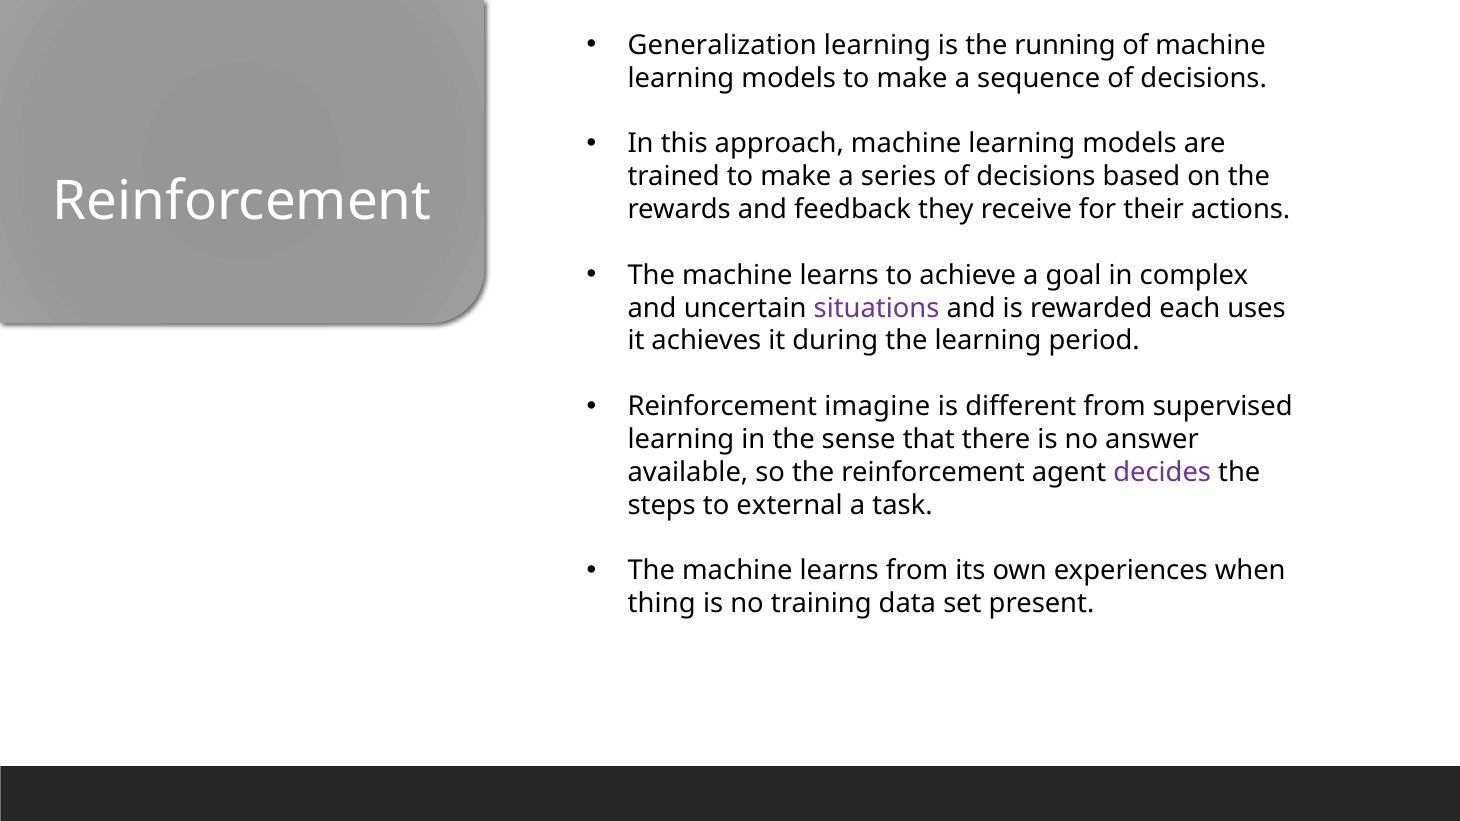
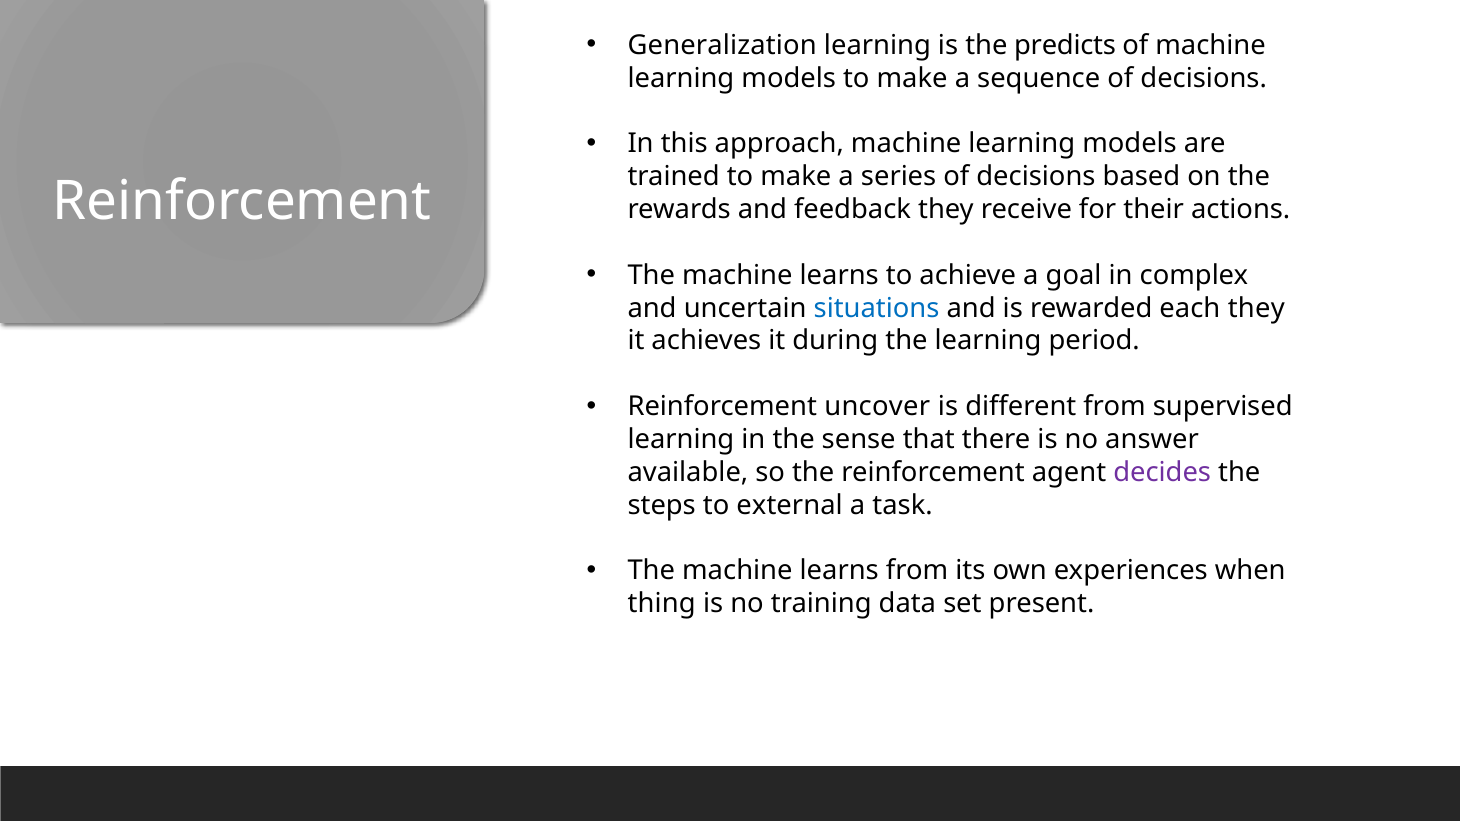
running: running -> predicts
situations colour: purple -> blue
each uses: uses -> they
imagine: imagine -> uncover
